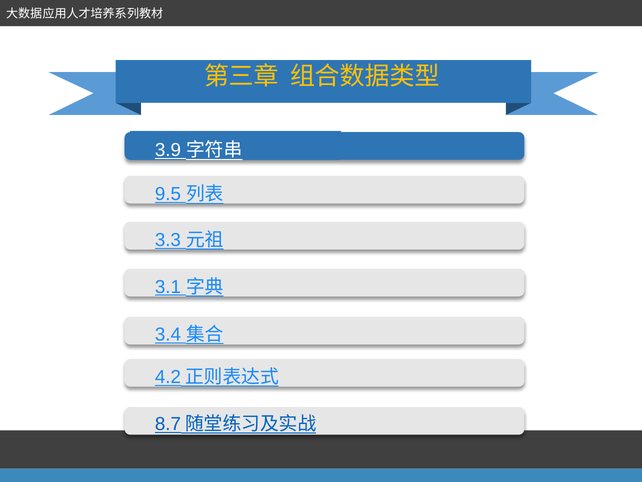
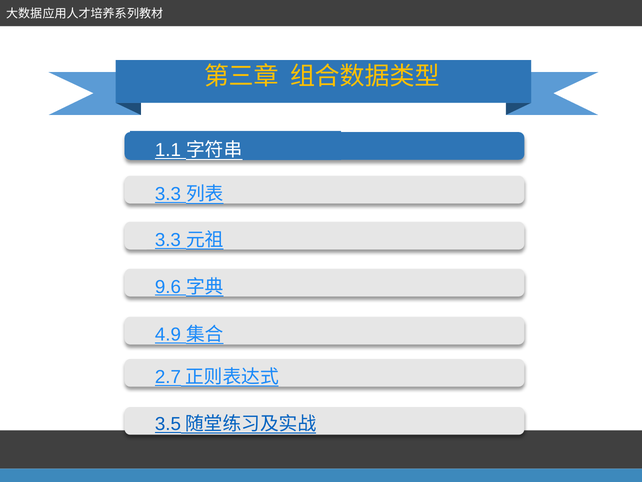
3.9: 3.9 -> 1.1
9.5 at (168, 194): 9.5 -> 3.3
3.1: 3.1 -> 9.6
3.4: 3.4 -> 4.9
4.2: 4.2 -> 2.7
8.7: 8.7 -> 3.5
